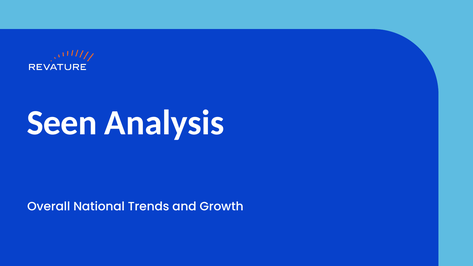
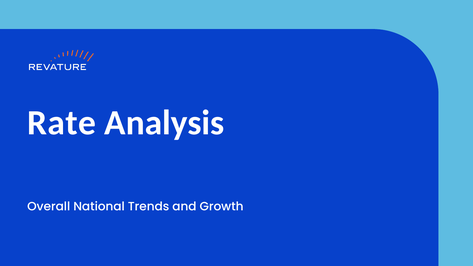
Seen: Seen -> Rate
